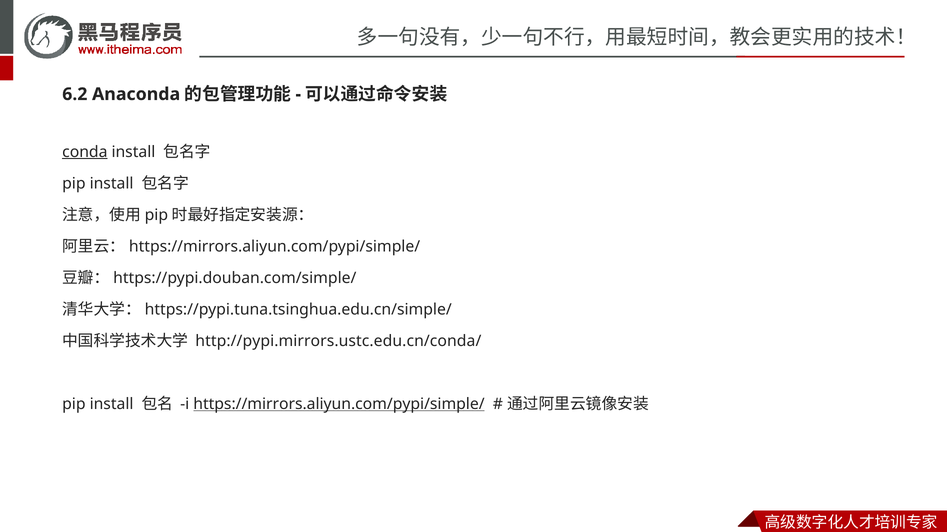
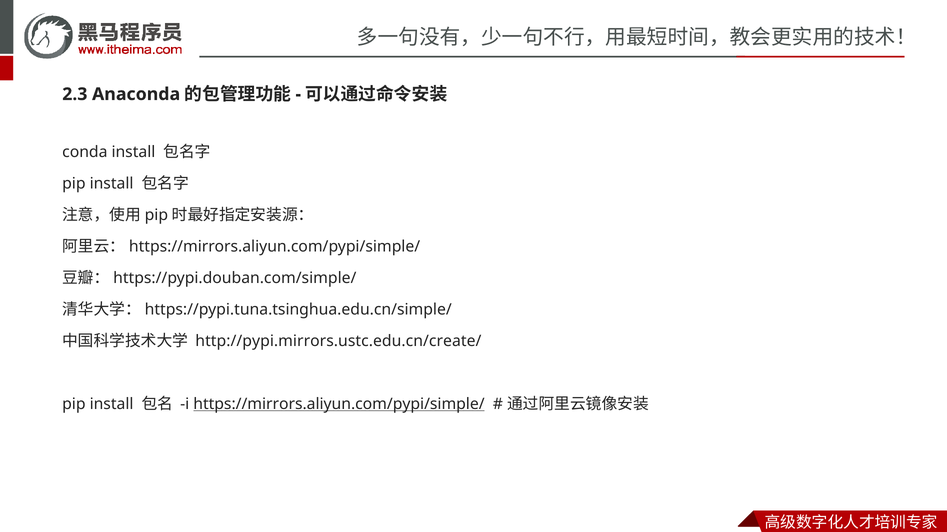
6.2: 6.2 -> 2.3
conda underline: present -> none
http://pypi.mirrors.ustc.edu.cn/conda/: http://pypi.mirrors.ustc.edu.cn/conda/ -> http://pypi.mirrors.ustc.edu.cn/create/
